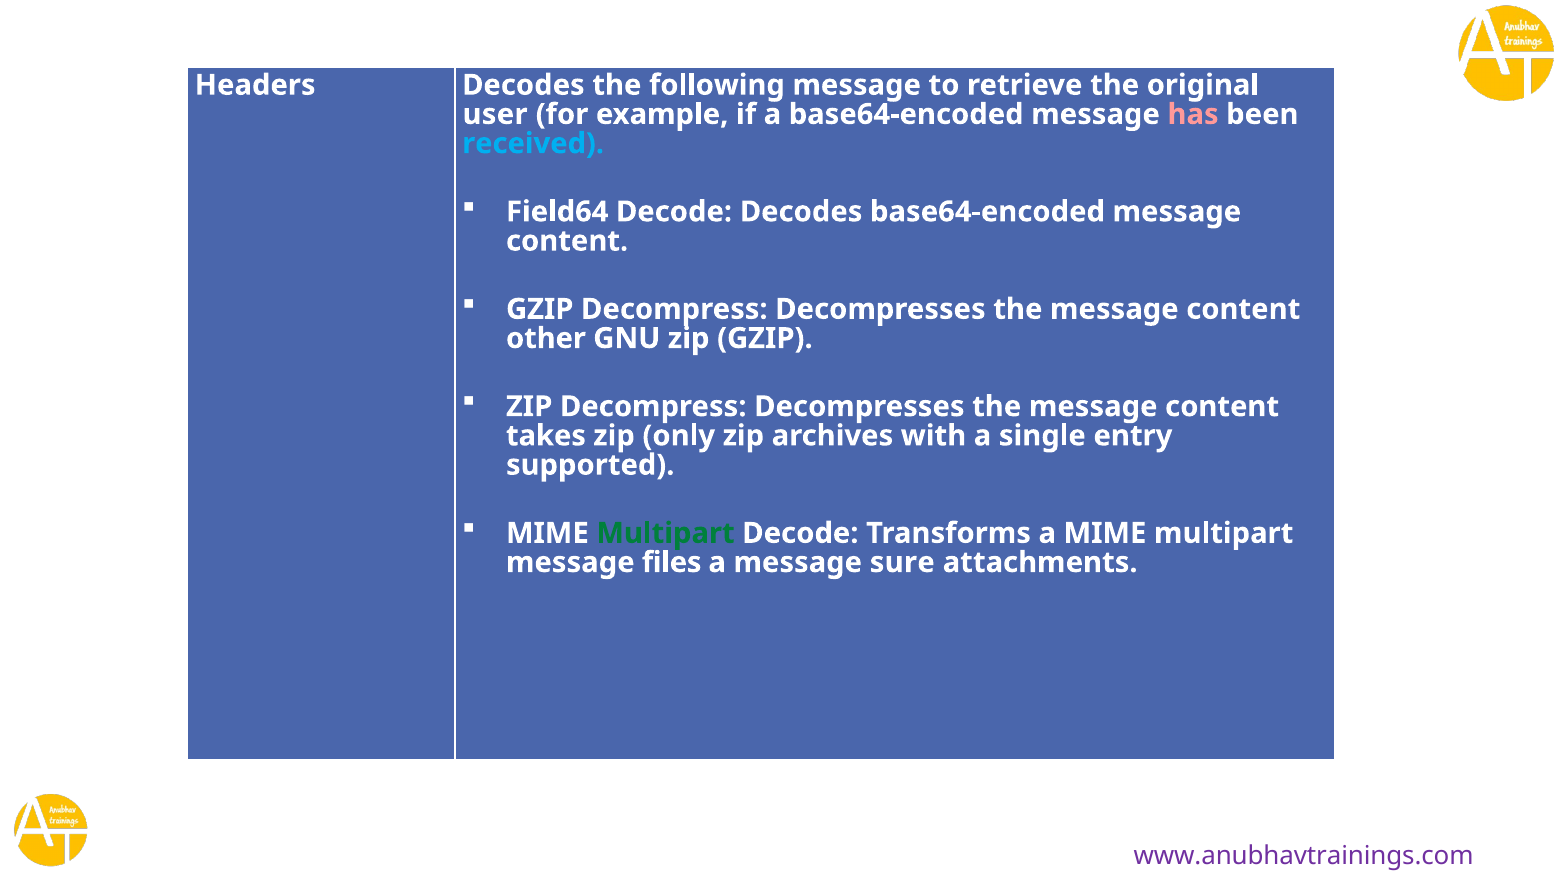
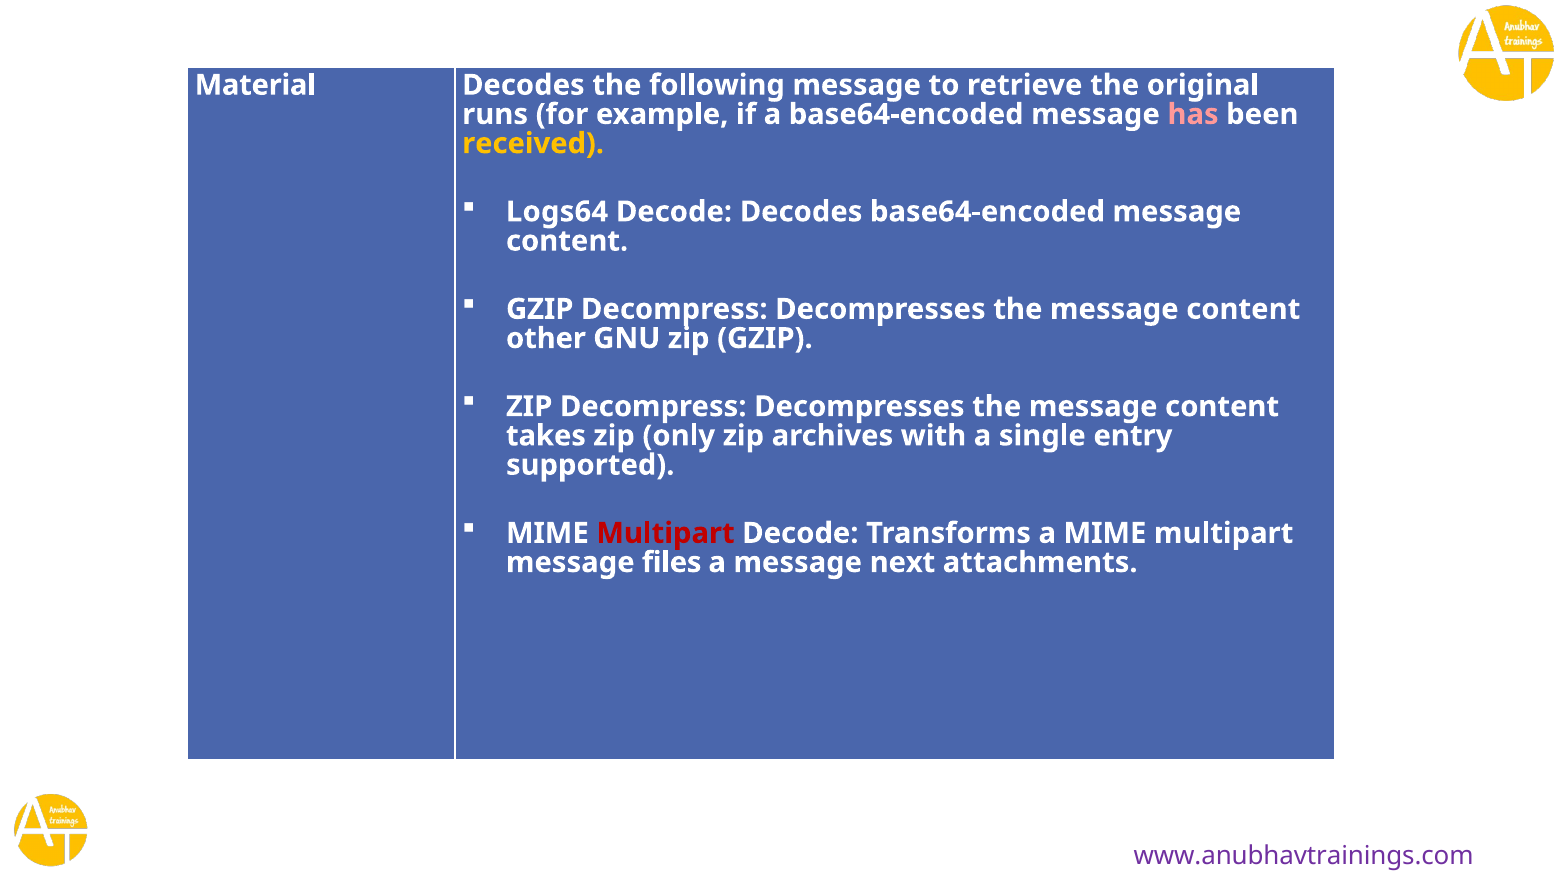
Headers: Headers -> Material
user: user -> runs
received colour: light blue -> yellow
Field64: Field64 -> Logs64
Multipart at (666, 533) colour: green -> red
sure: sure -> next
